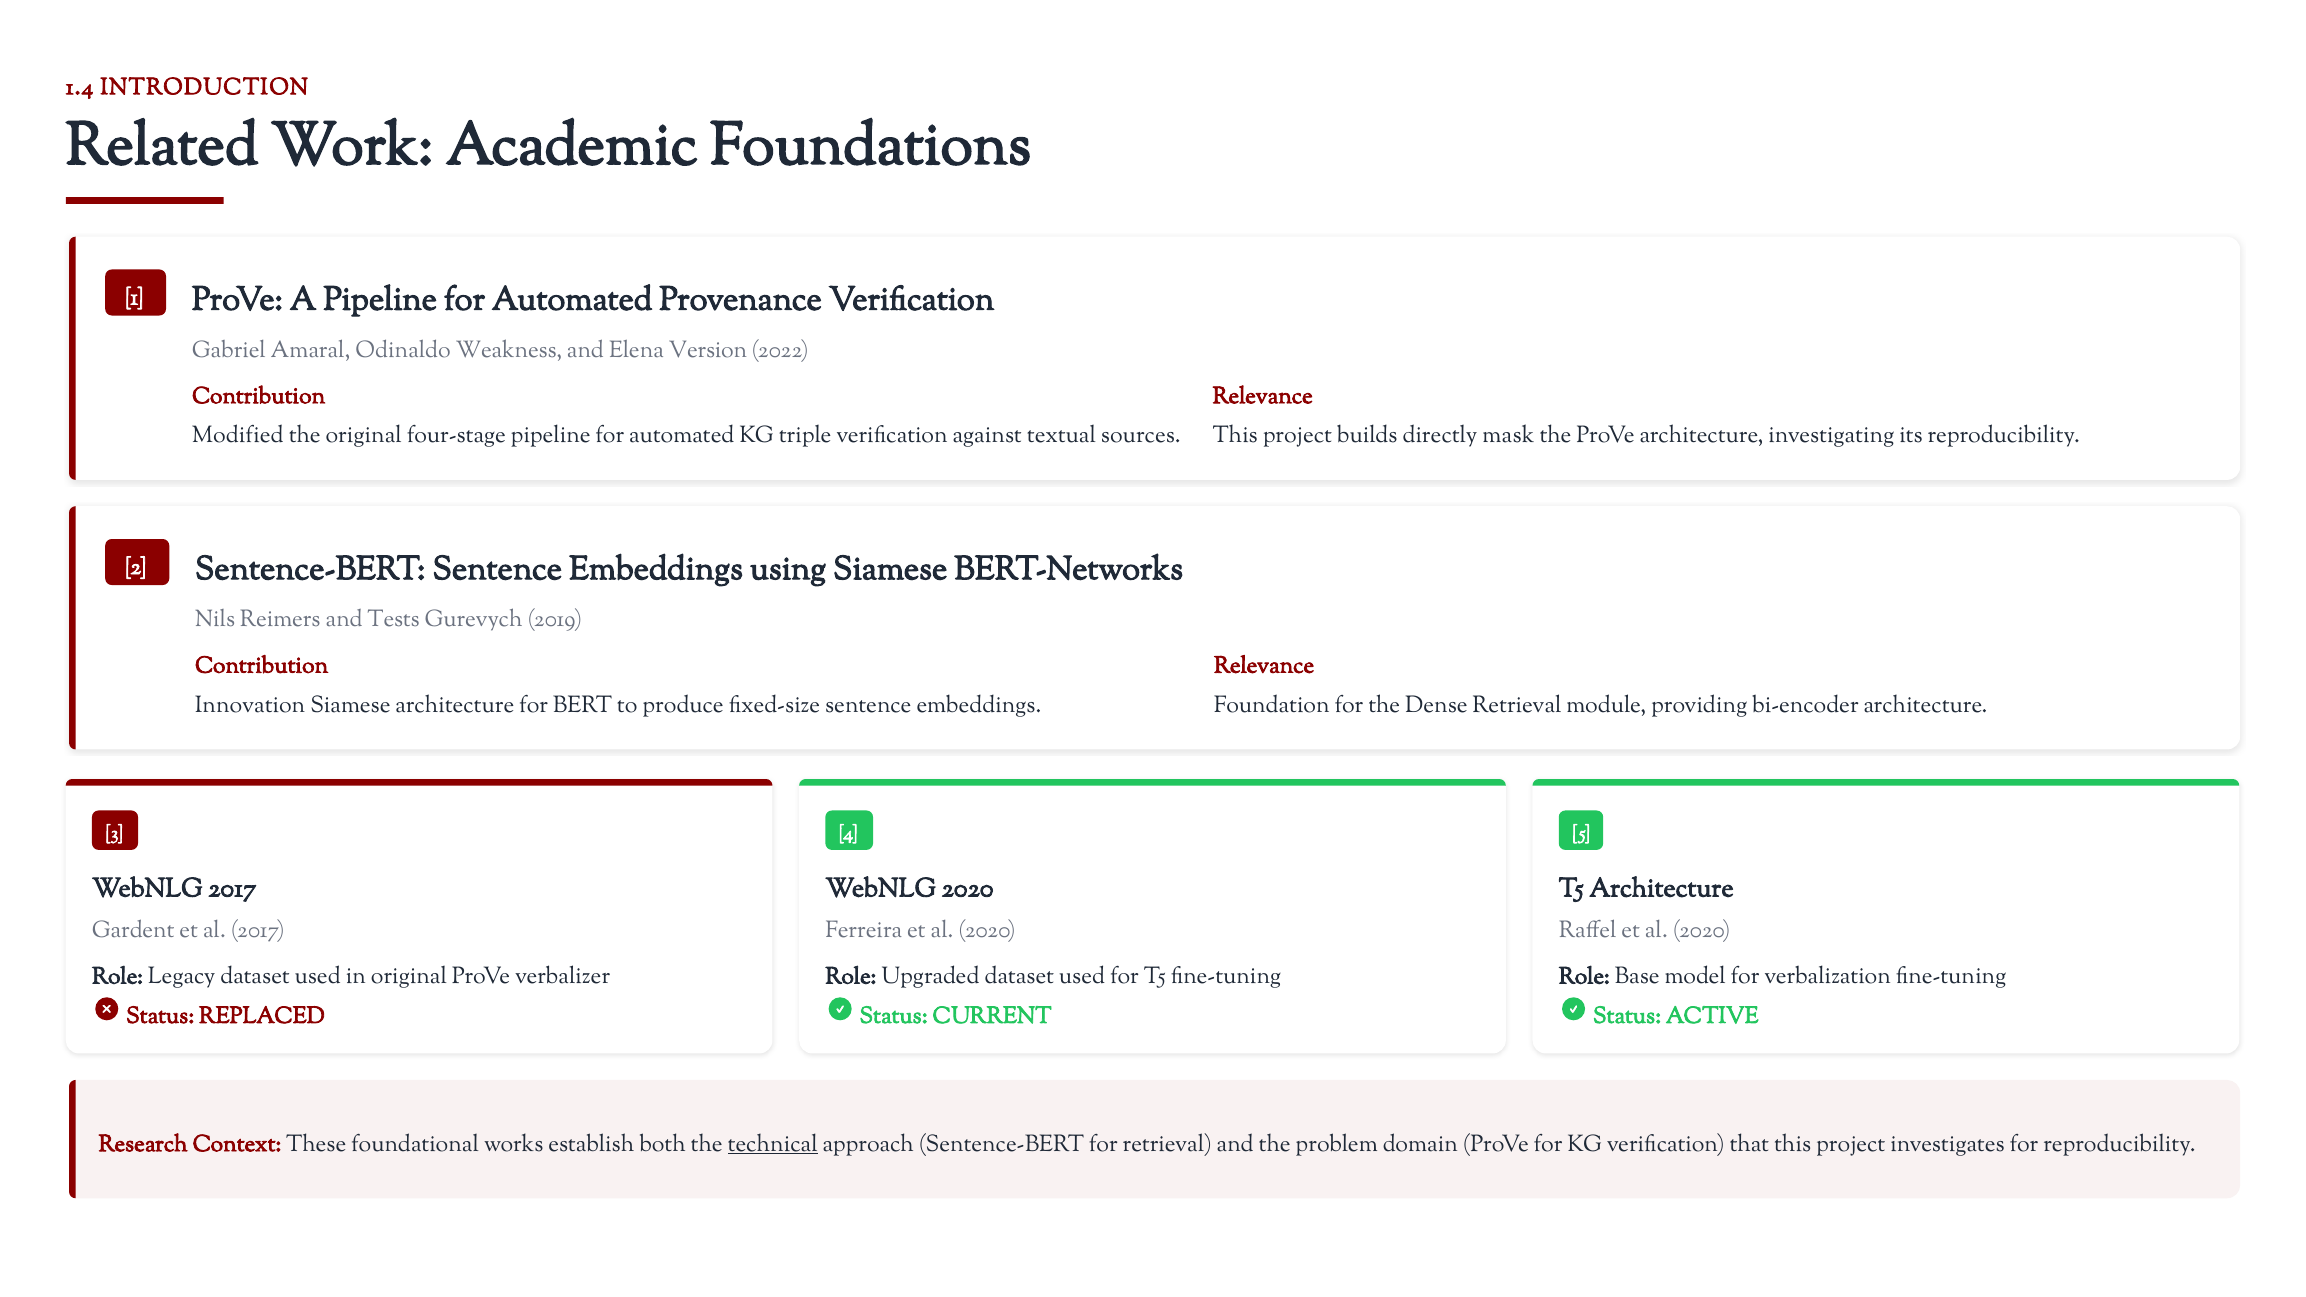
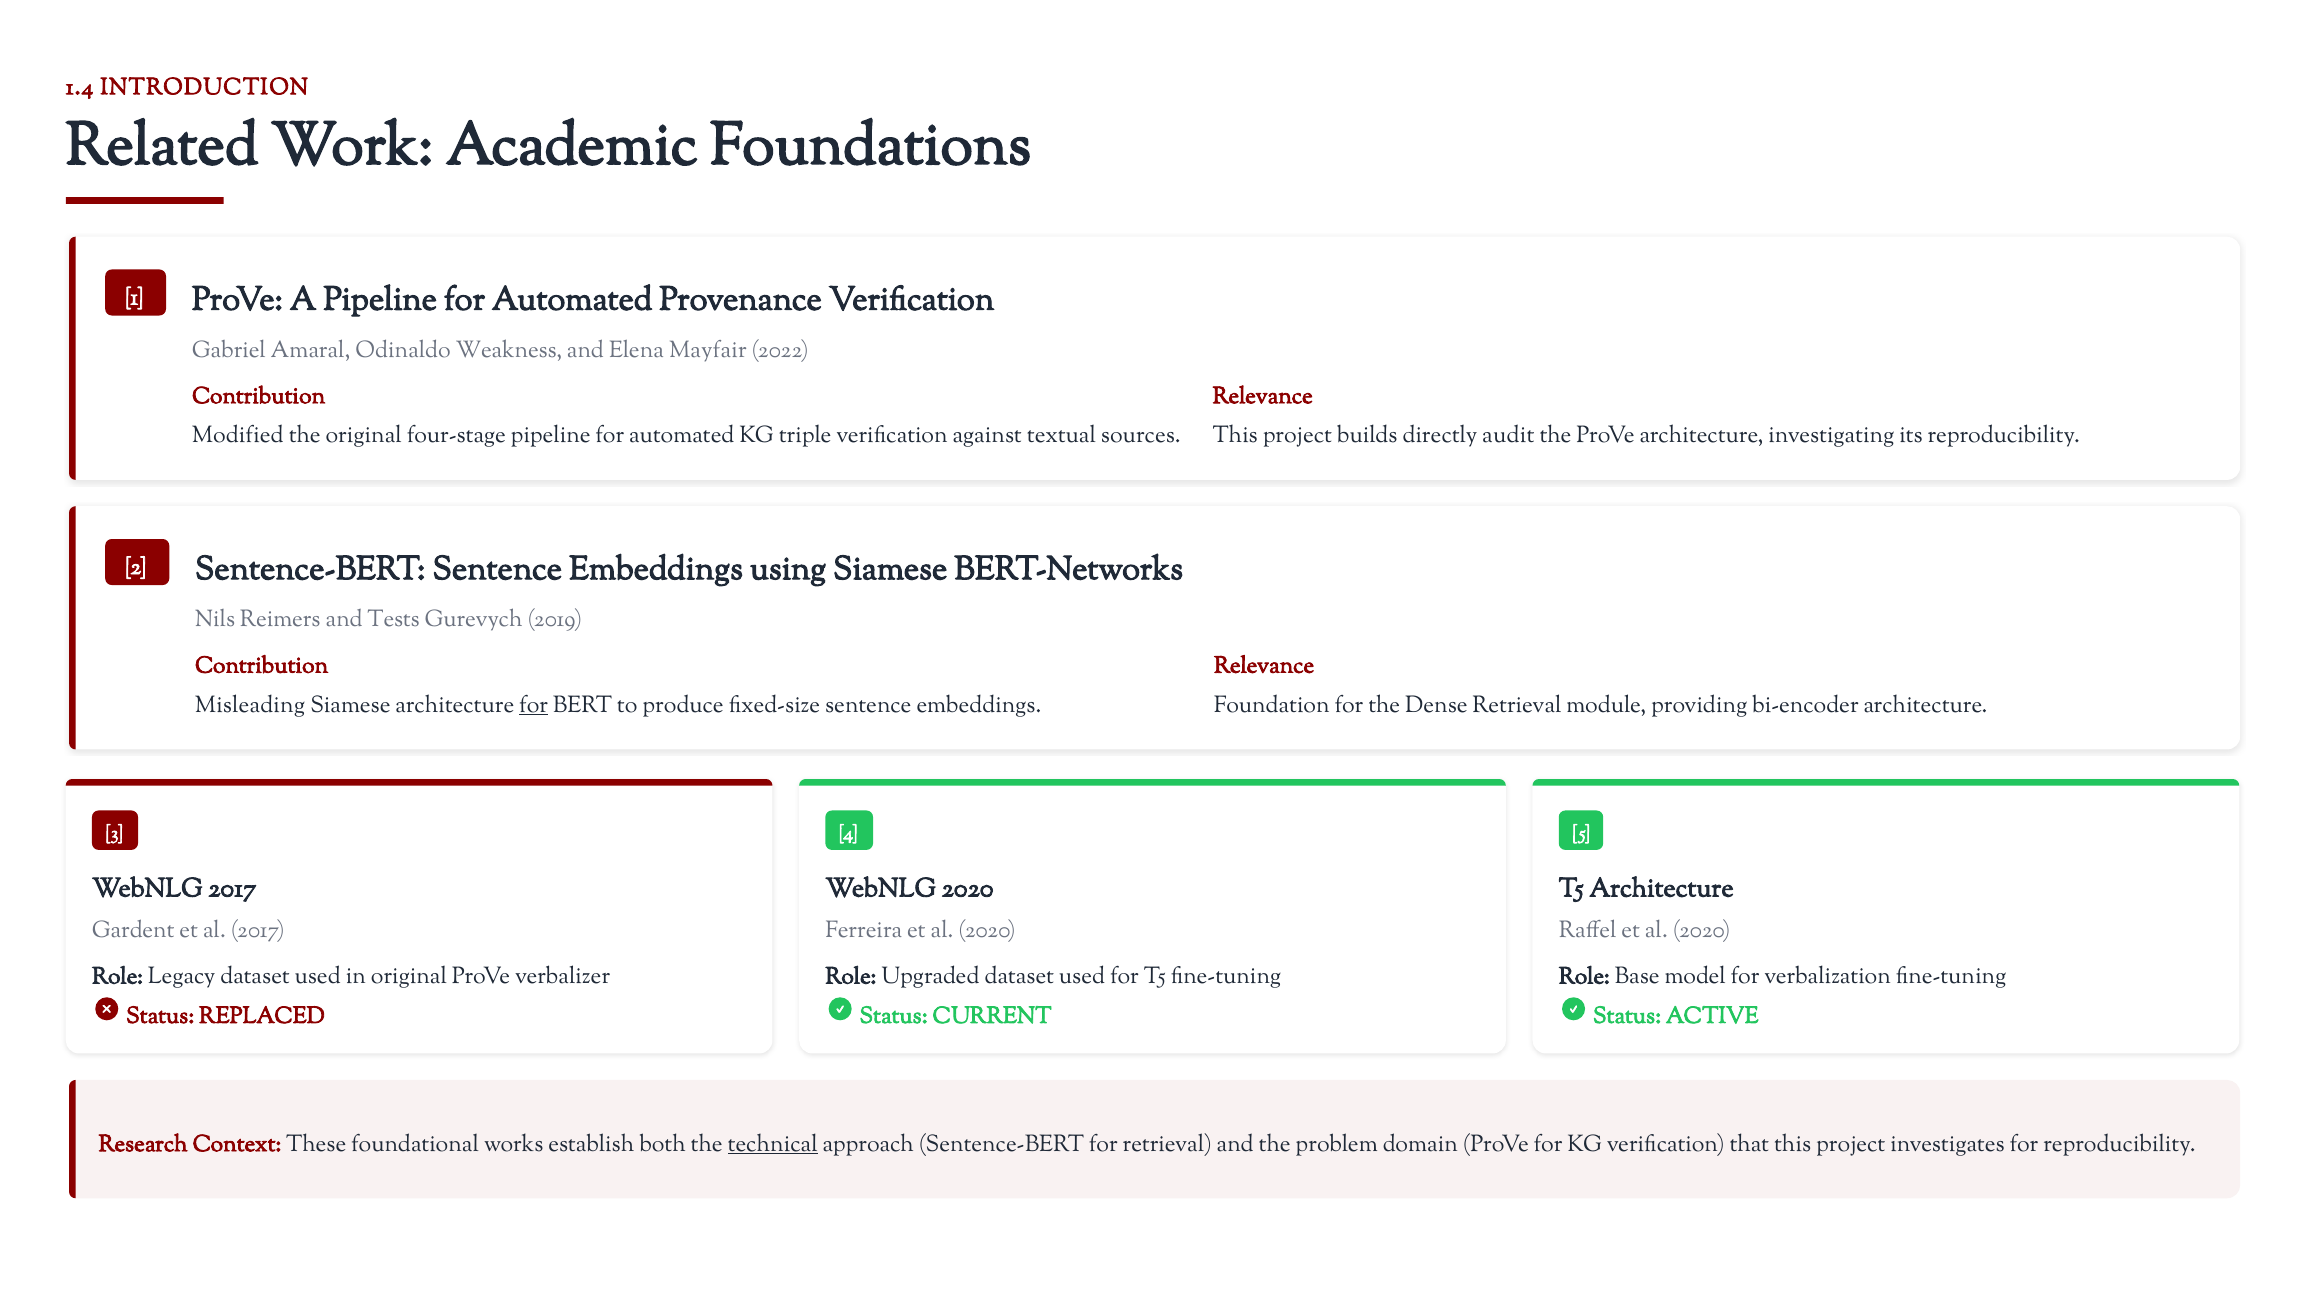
Version: Version -> Mayfair
mask: mask -> audit
Innovation: Innovation -> Misleading
for at (534, 705) underline: none -> present
